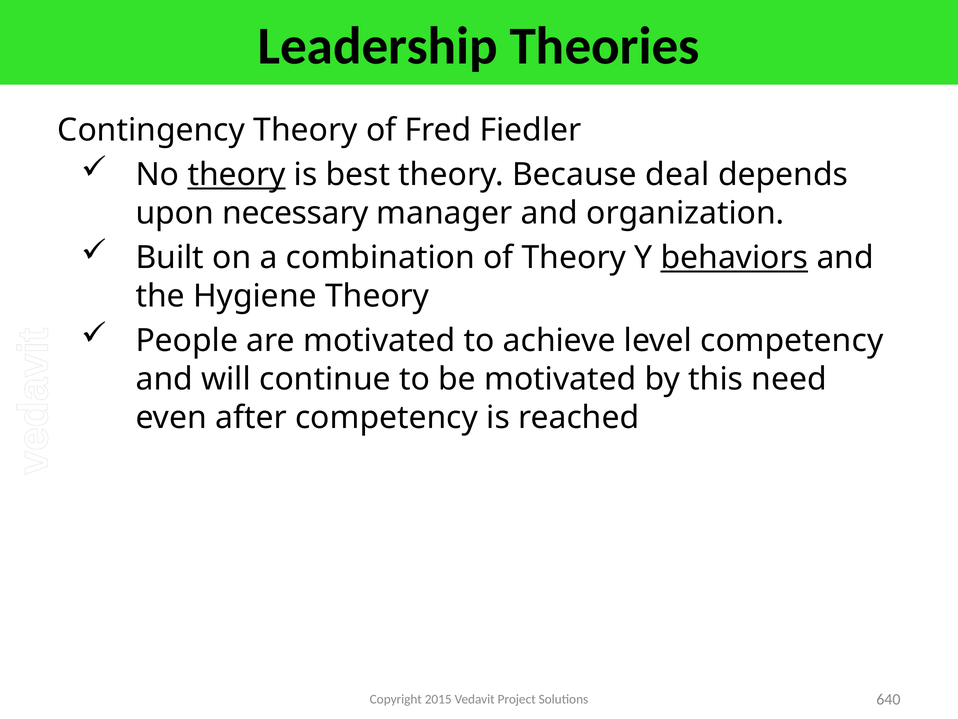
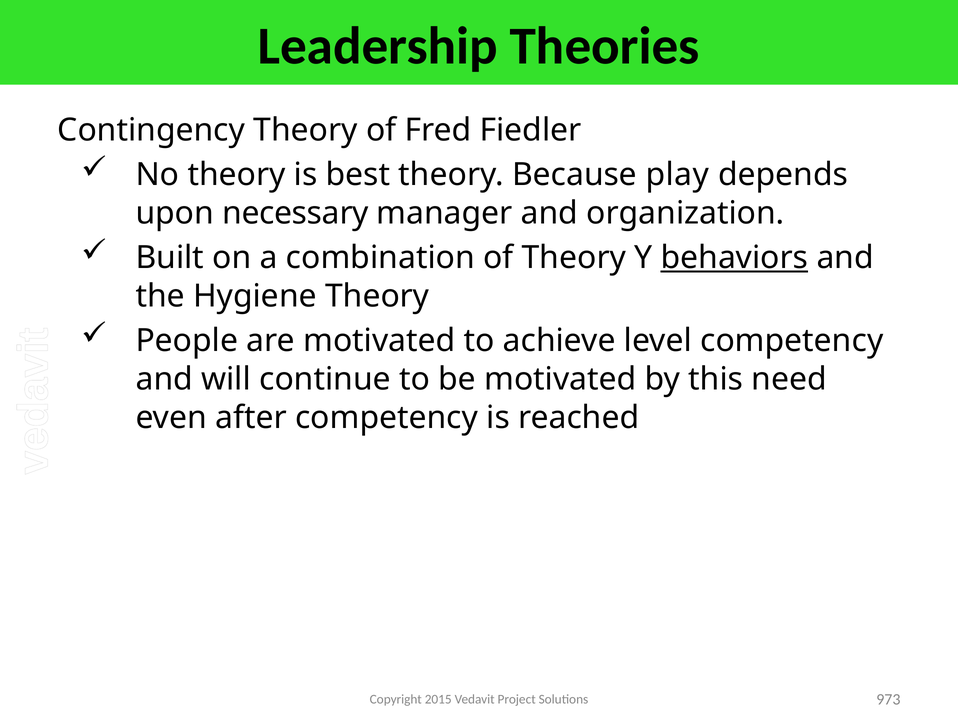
theory at (237, 175) underline: present -> none
deal: deal -> play
640: 640 -> 973
